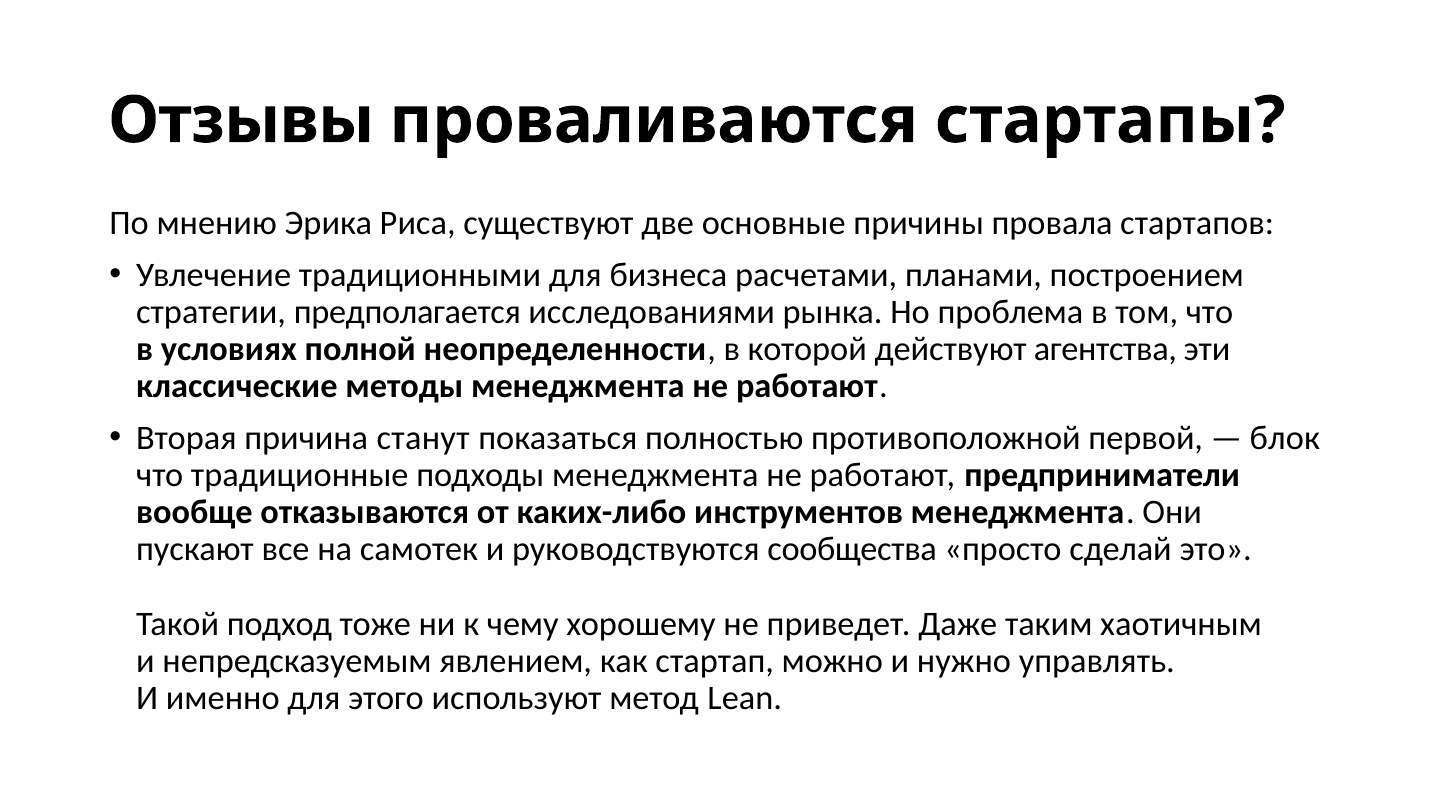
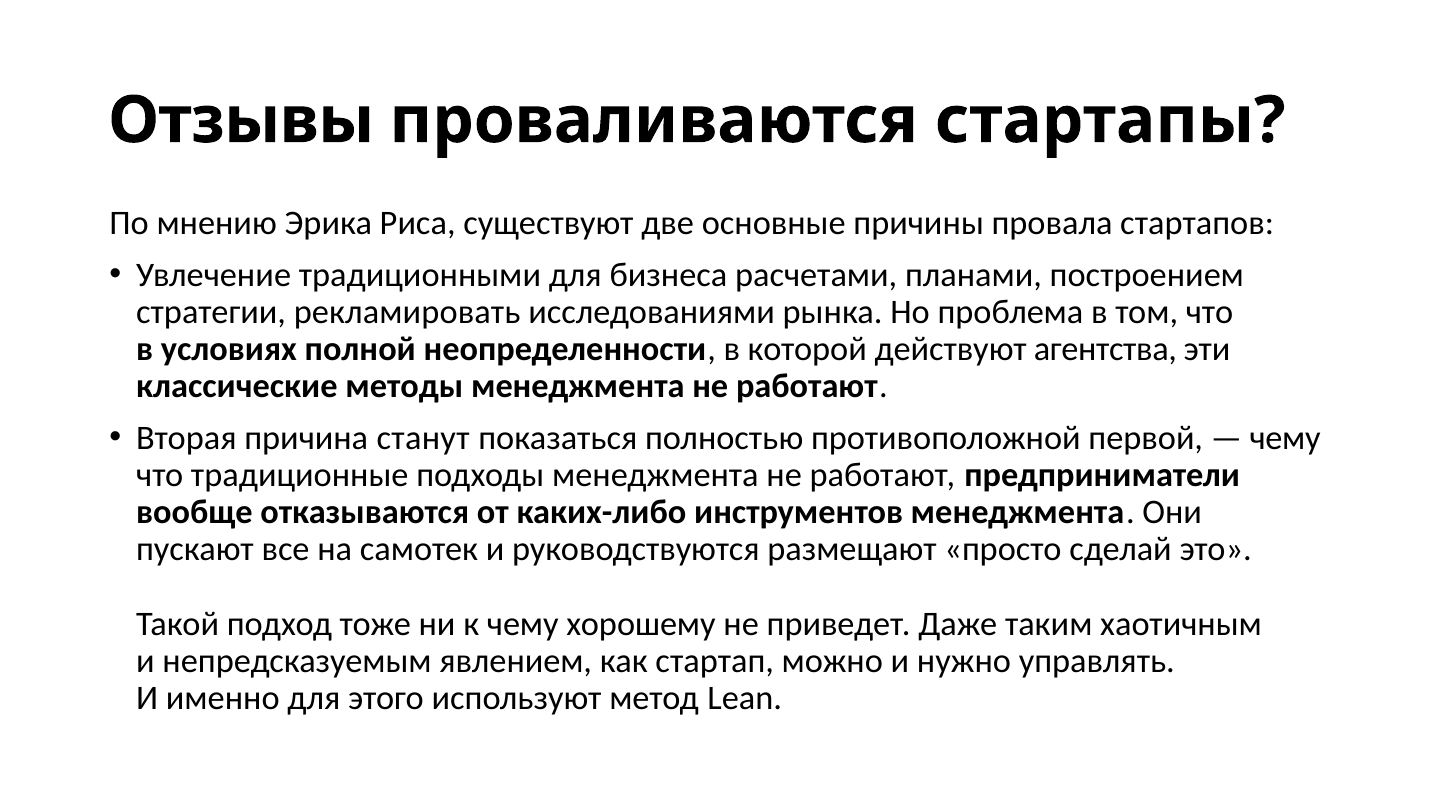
предполагается: предполагается -> рекламировать
блок at (1285, 438): блок -> чему
сообщества: сообщества -> размещают
